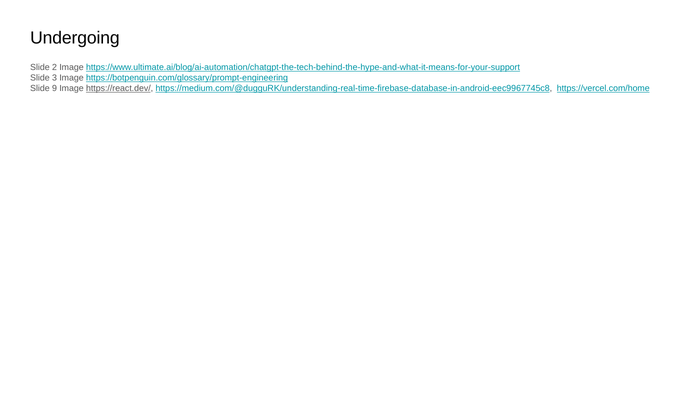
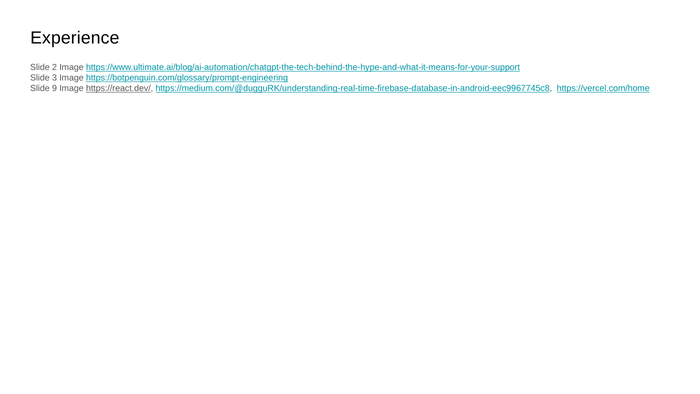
Undergoing: Undergoing -> Experience
